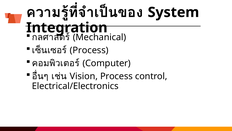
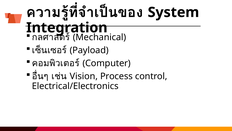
Process at (89, 50): Process -> Payload
